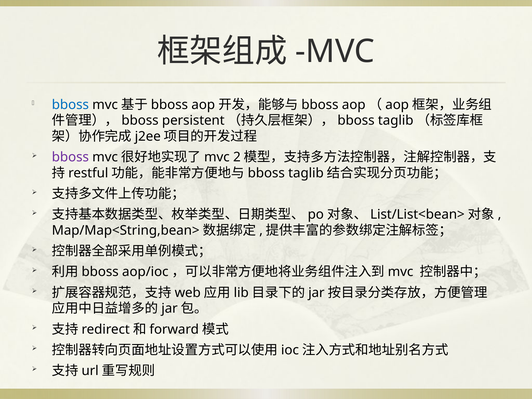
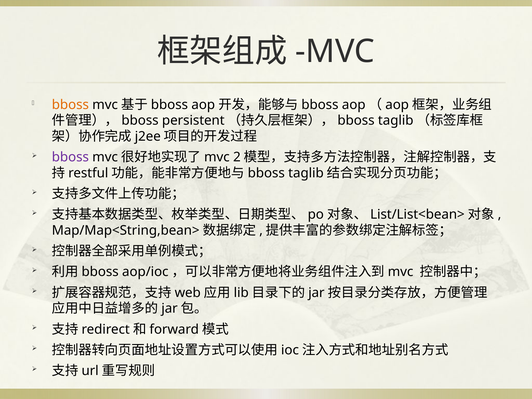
bboss at (70, 105) colour: blue -> orange
